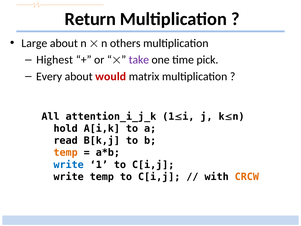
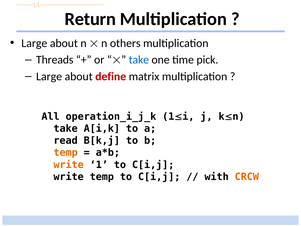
Highest: Highest -> Threads
take at (139, 60) colour: purple -> blue
Every at (49, 76): Every -> Large
would: would -> define
attention_i_j_k: attention_i_j_k -> operation_i_j_k
hold at (66, 128): hold -> take
write at (69, 165) colour: blue -> orange
